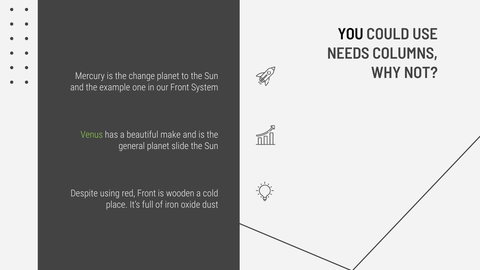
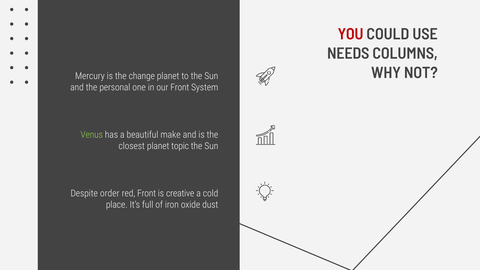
YOU colour: black -> red
example: example -> personal
general: general -> closest
slide: slide -> topic
using: using -> order
wooden: wooden -> creative
